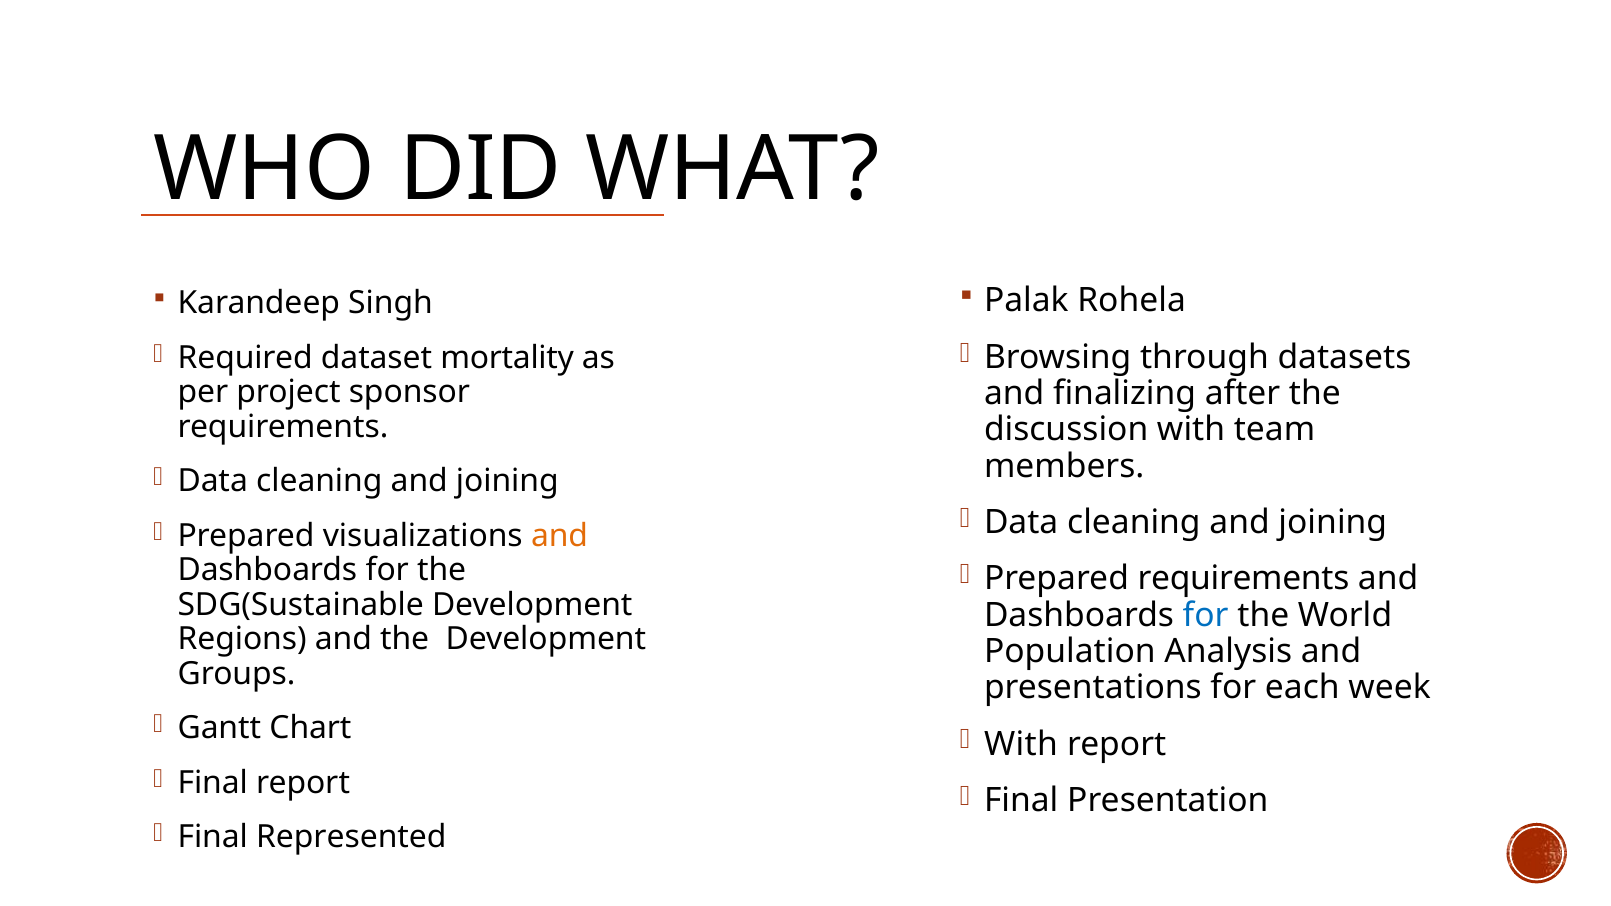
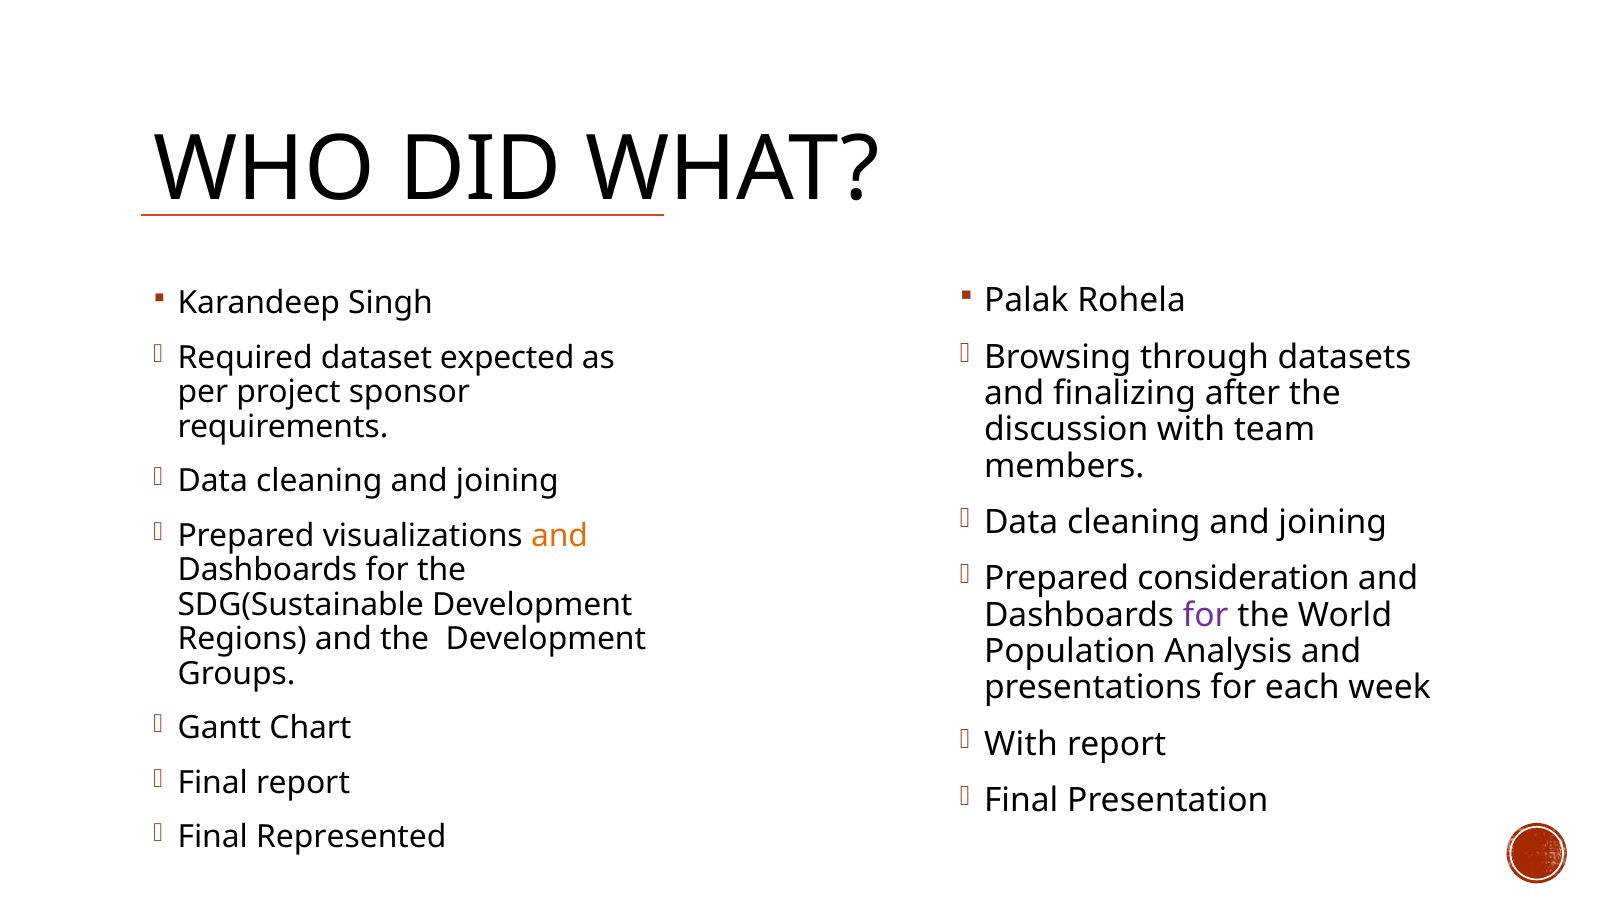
mortality: mortality -> expected
Prepared requirements: requirements -> consideration
for at (1206, 615) colour: blue -> purple
